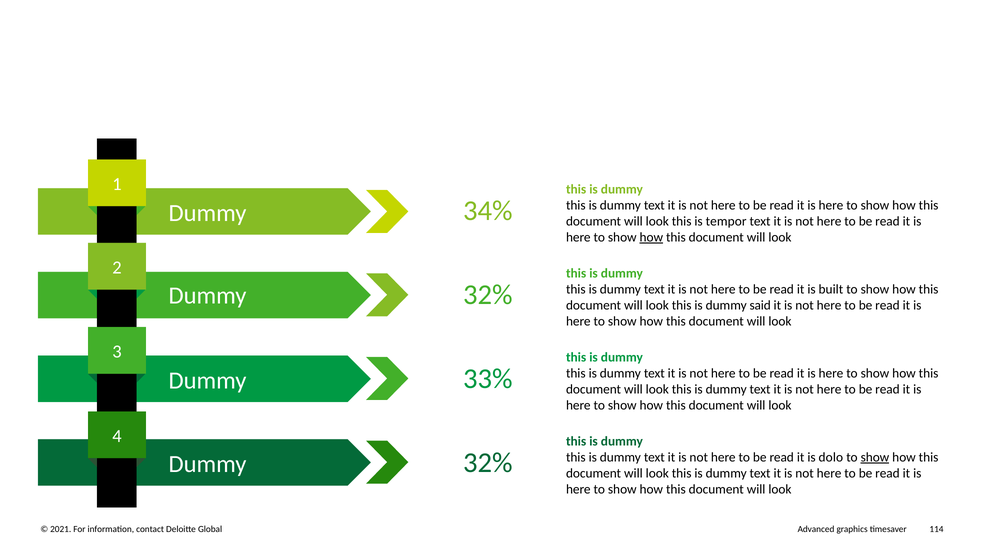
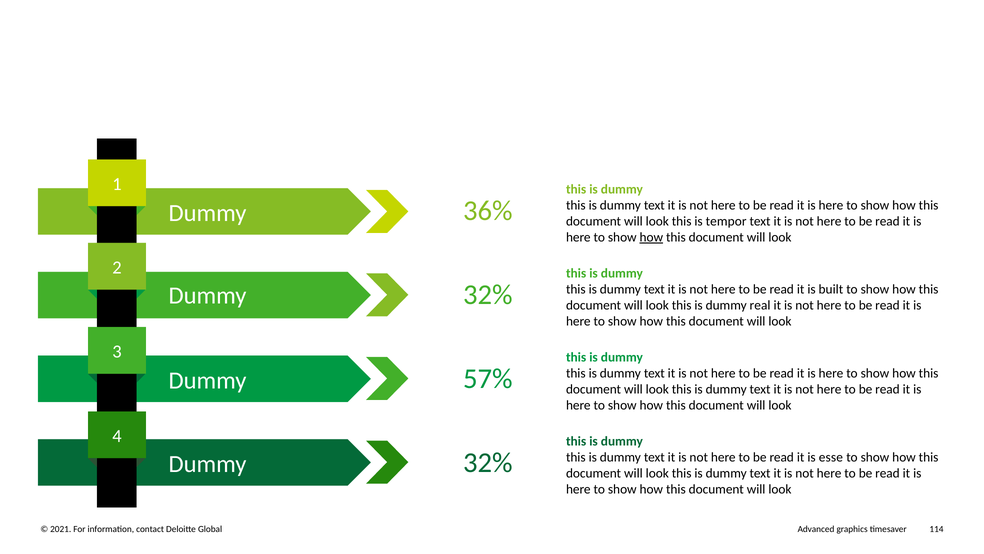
34%: 34% -> 36%
said: said -> real
33%: 33% -> 57%
dolo: dolo -> esse
show at (875, 457) underline: present -> none
